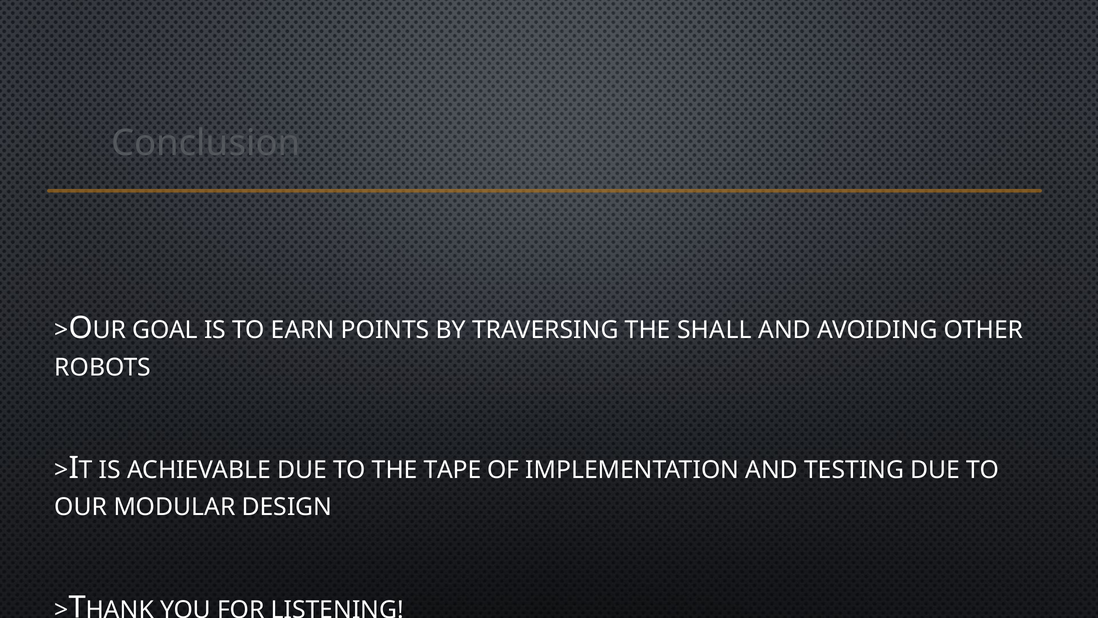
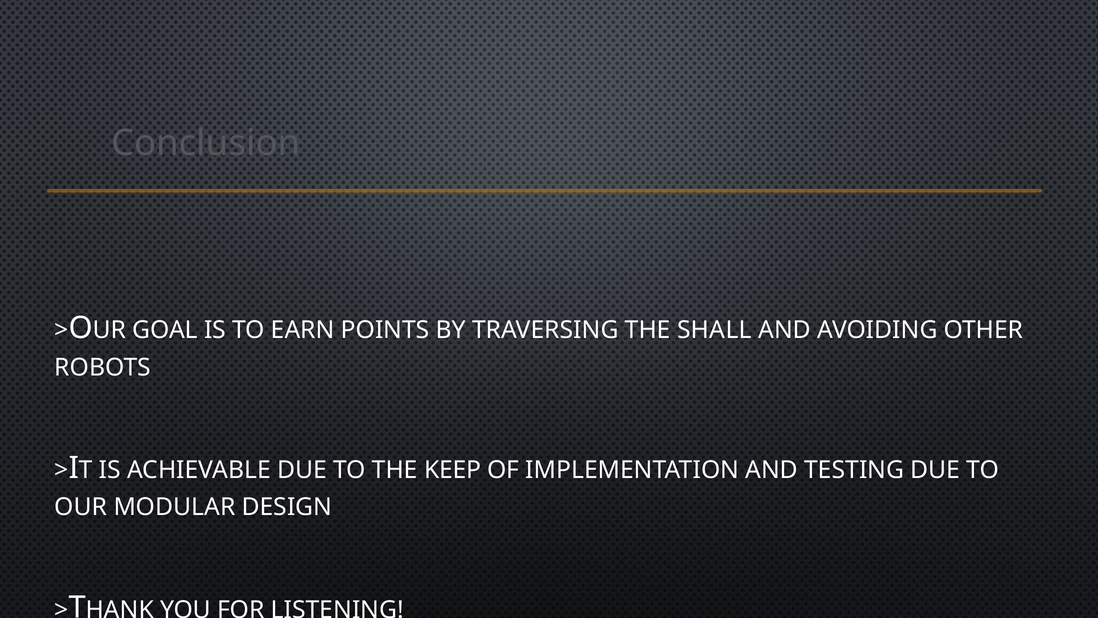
TAPE: TAPE -> KEEP
